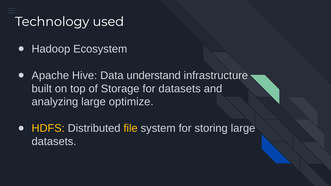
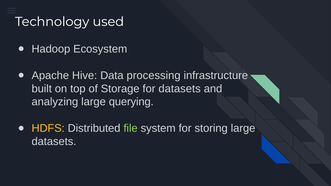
understand: understand -> processing
optimize: optimize -> querying
file colour: yellow -> light green
